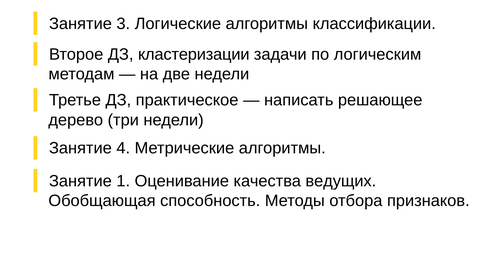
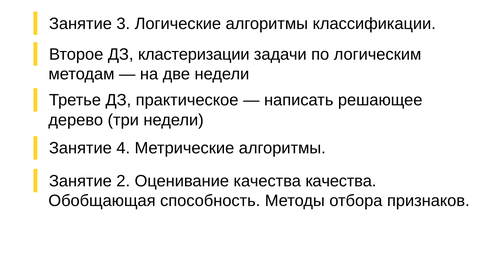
1: 1 -> 2
качества ведущих: ведущих -> качества
